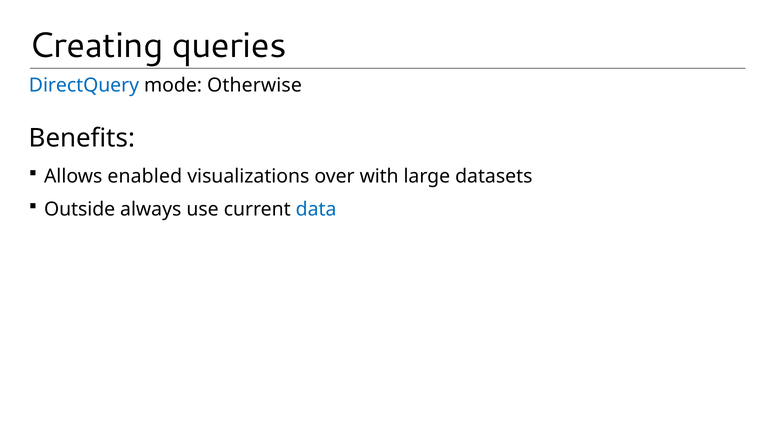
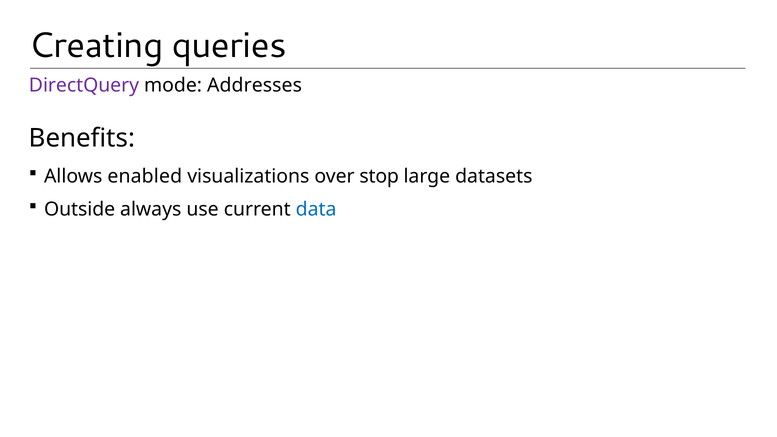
DirectQuery colour: blue -> purple
Otherwise: Otherwise -> Addresses
with: with -> stop
